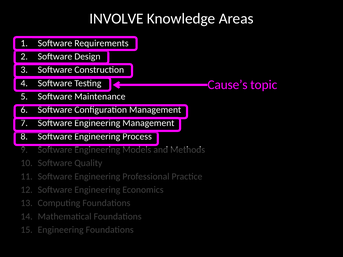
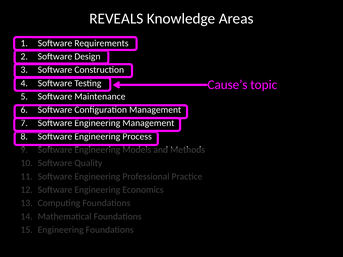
INVOLVE: INVOLVE -> REVEALS
